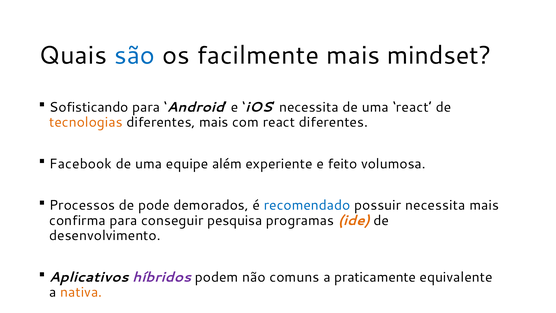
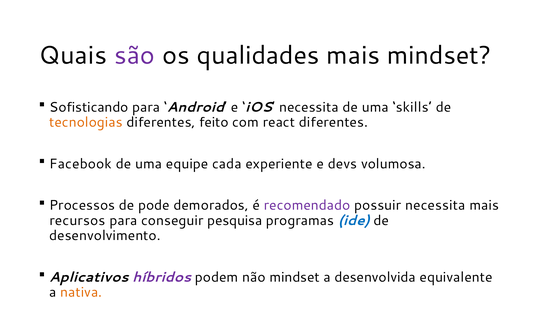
são colour: blue -> purple
facilmente: facilmente -> qualidades
uma react: react -> skills
diferentes mais: mais -> feito
além: além -> cada
feito: feito -> devs
recomendado colour: blue -> purple
confirma: confirma -> recursos
ide colour: orange -> blue
não comuns: comuns -> mindset
praticamente: praticamente -> desenvolvida
